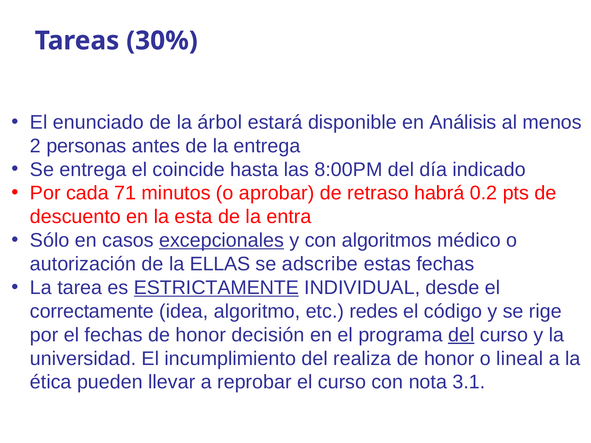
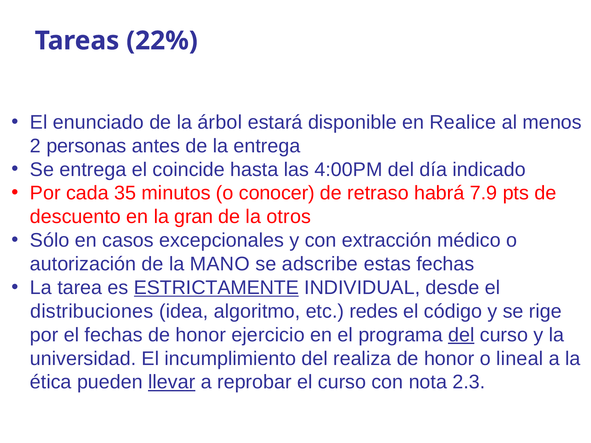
30%: 30% -> 22%
Análisis: Análisis -> Realice
8:00PM: 8:00PM -> 4:00PM
71: 71 -> 35
aprobar: aprobar -> conocer
0.2: 0.2 -> 7.9
esta: esta -> gran
entra: entra -> otros
excepcionales underline: present -> none
algoritmos: algoritmos -> extracción
ELLAS: ELLAS -> MANO
correctamente: correctamente -> distribuciones
decisión: decisión -> ejercicio
llevar underline: none -> present
3.1: 3.1 -> 2.3
